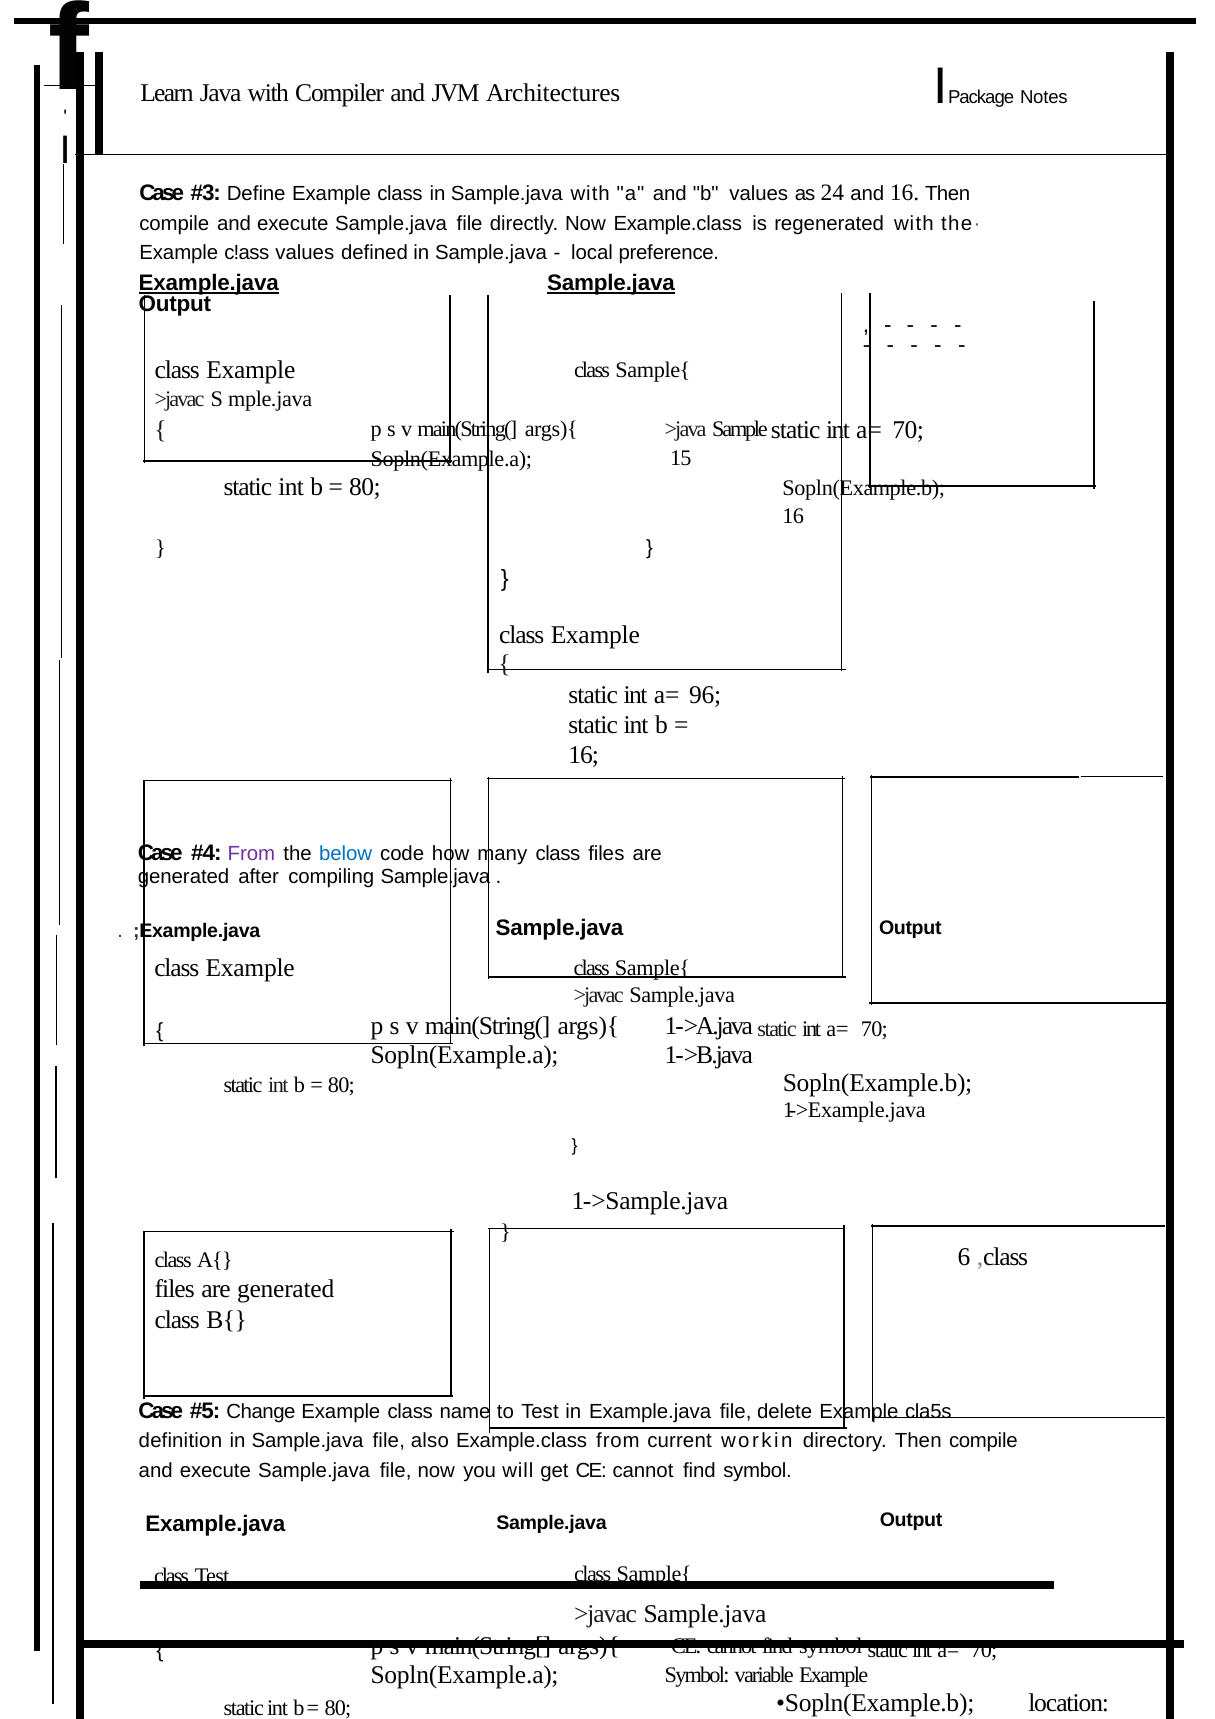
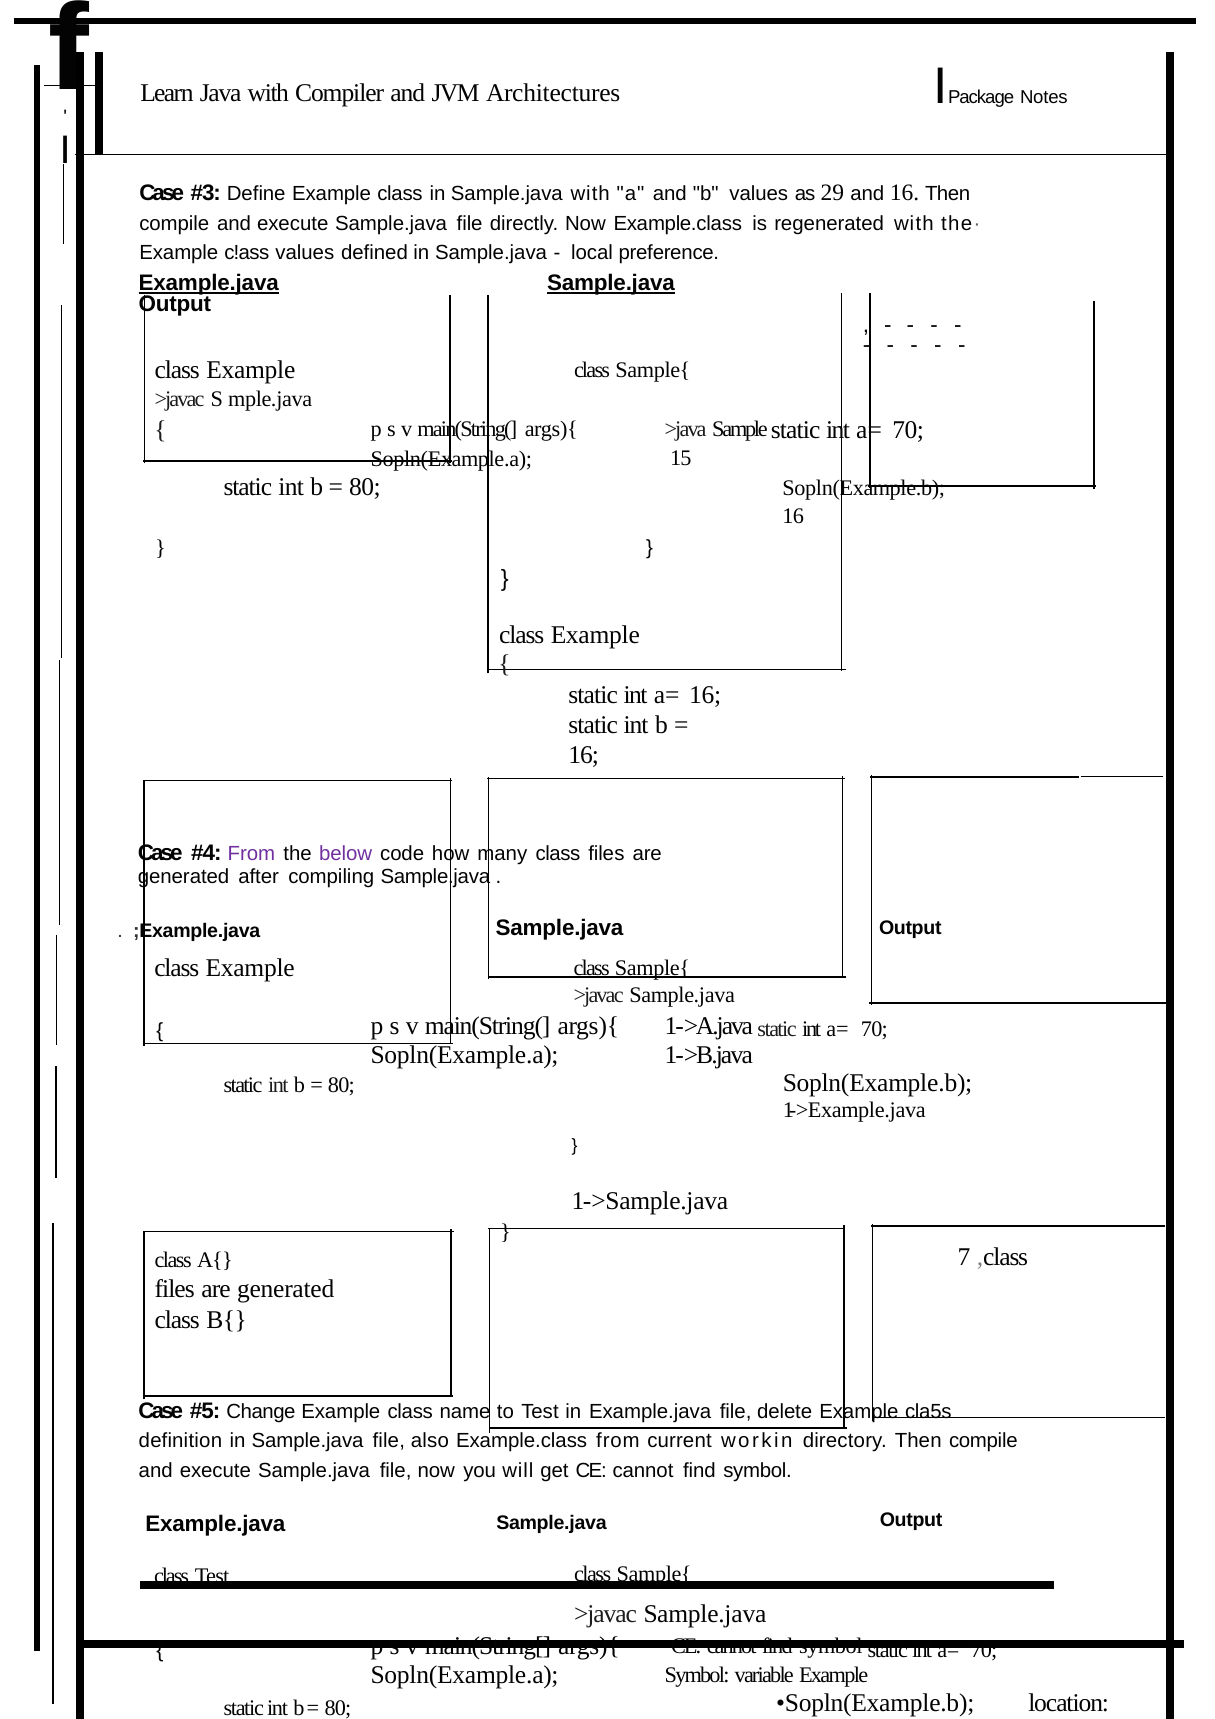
24: 24 -> 29
a= 96: 96 -> 16
below colour: blue -> purple
6: 6 -> 7
